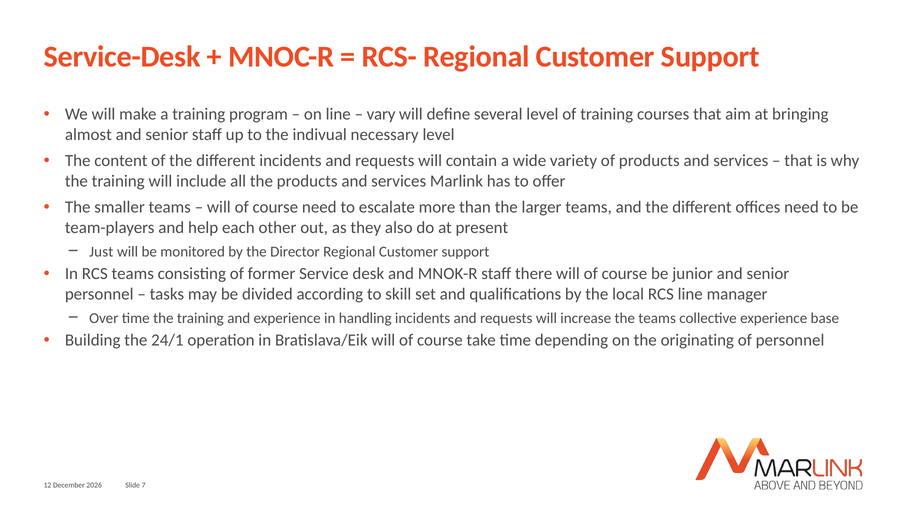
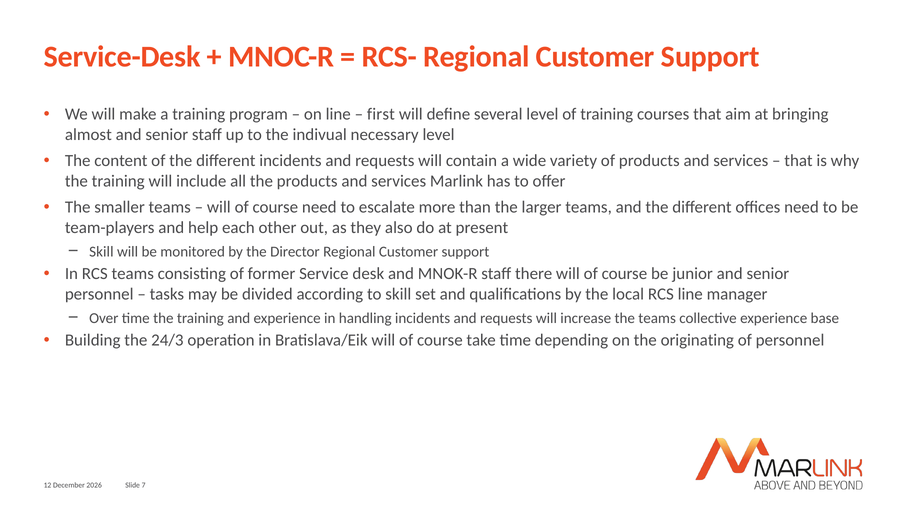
vary: vary -> first
Just at (101, 251): Just -> Skill
24/1: 24/1 -> 24/3
